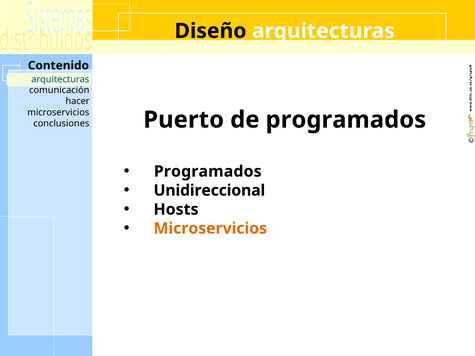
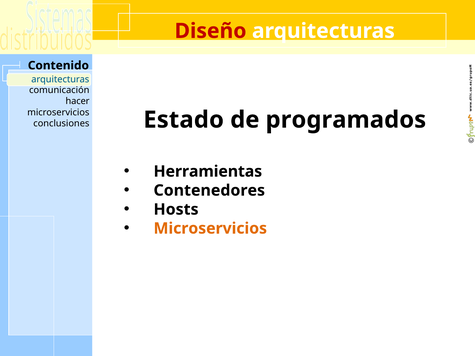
Diseño colour: black -> red
Puerto: Puerto -> Estado
Programados at (208, 172): Programados -> Herramientas
Unidireccional: Unidireccional -> Contenedores
